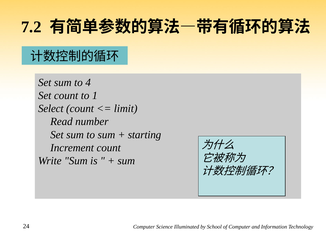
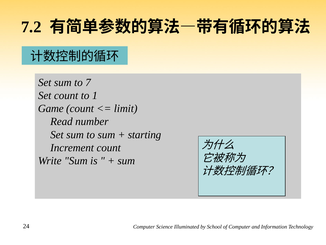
4: 4 -> 7
Select: Select -> Game
